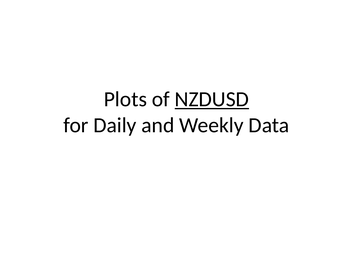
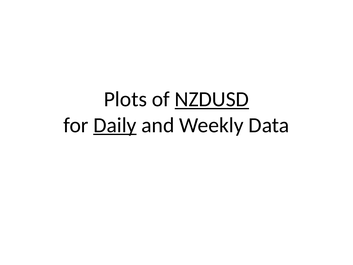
Daily underline: none -> present
